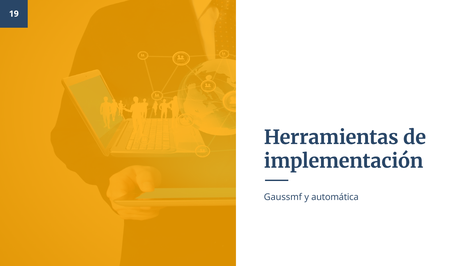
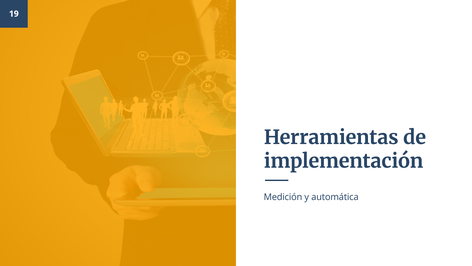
Gaussmf: Gaussmf -> Medición
